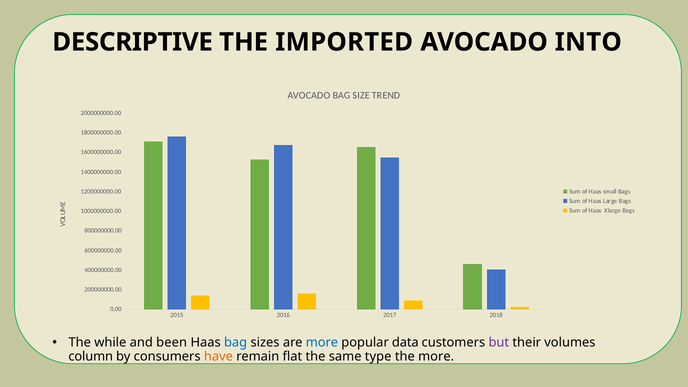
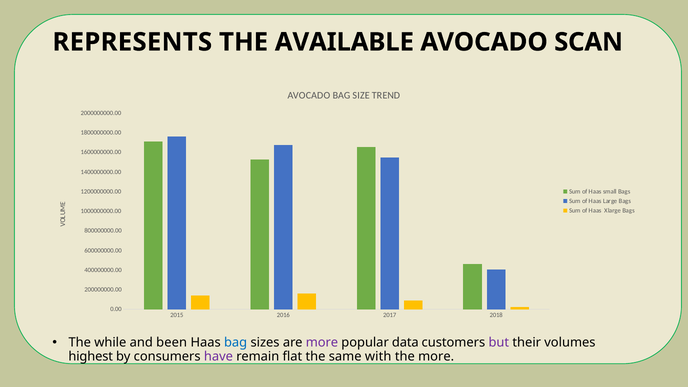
DESCRIPTIVE: DESCRIPTIVE -> REPRESENTS
IMPORTED: IMPORTED -> AVAILABLE
INTO: INTO -> SCAN
more at (322, 343) colour: blue -> purple
column: column -> highest
have colour: orange -> purple
type: type -> with
